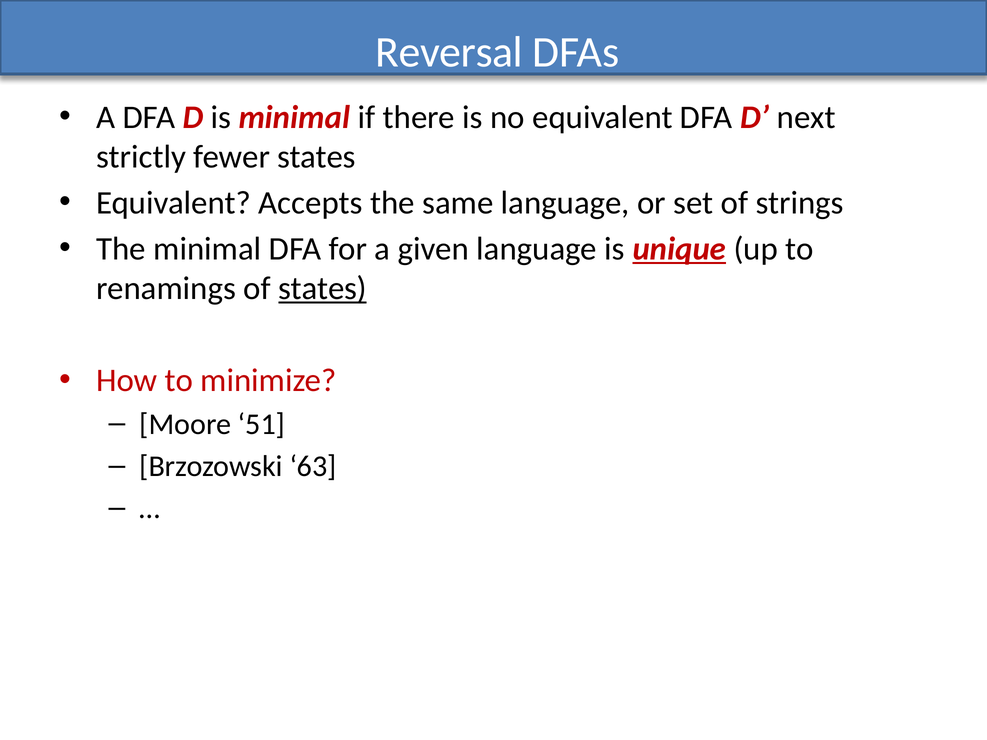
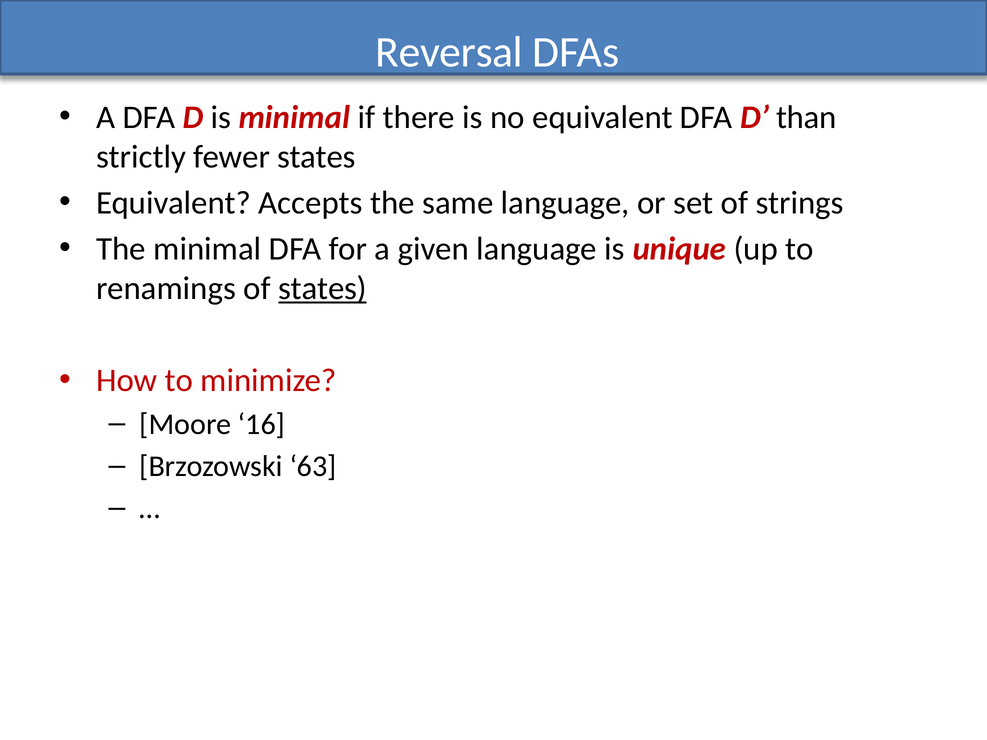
next: next -> than
unique underline: present -> none
51: 51 -> 16
